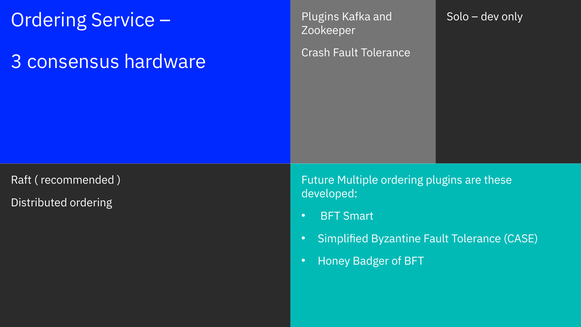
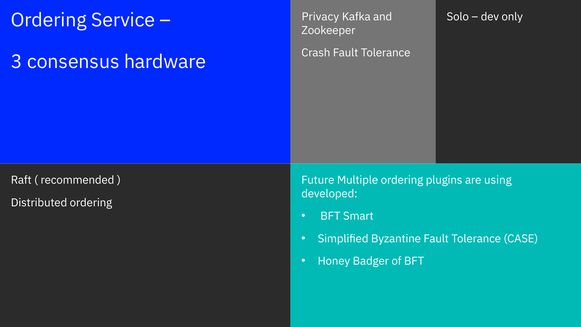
Plugins at (320, 17): Plugins -> Privacy
these: these -> using
